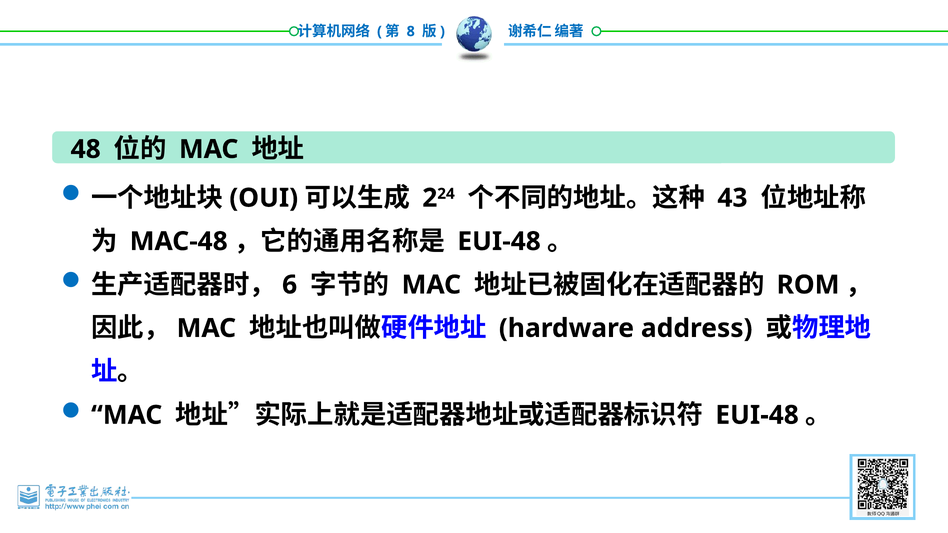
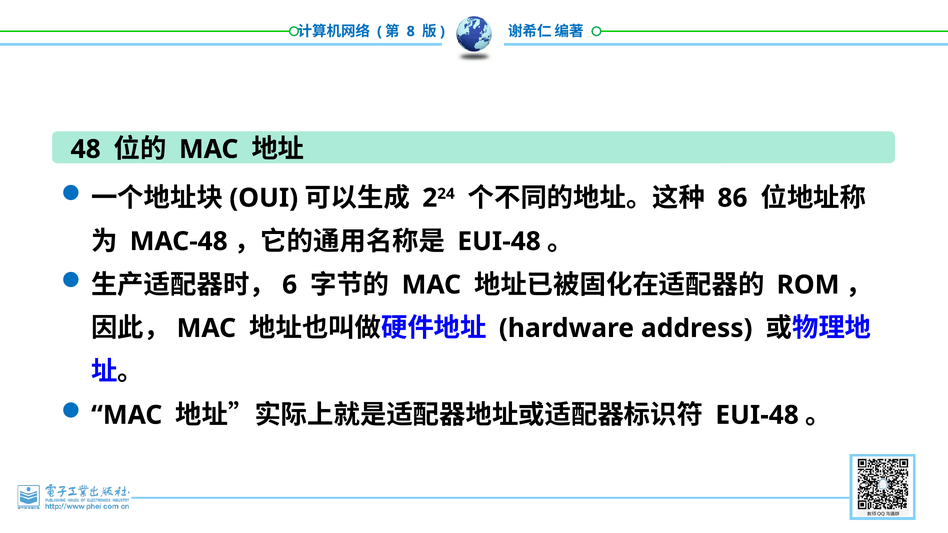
43: 43 -> 86
